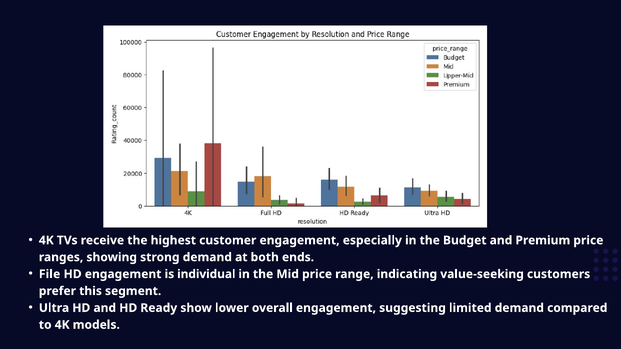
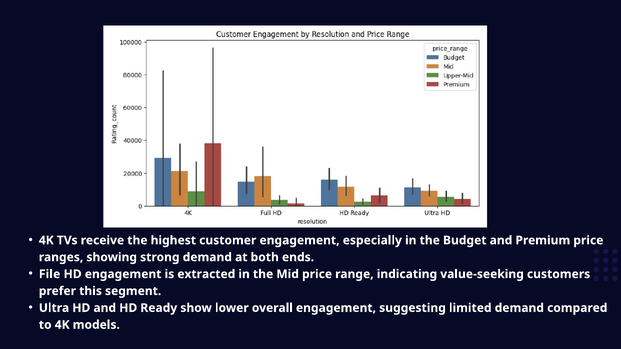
individual: individual -> extracted
